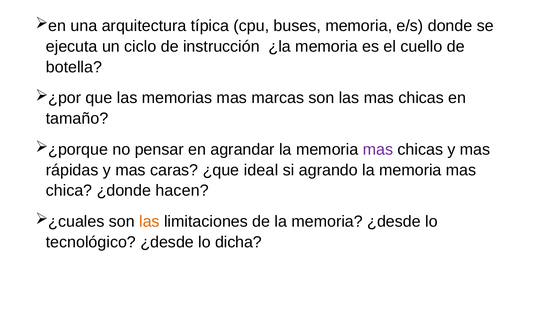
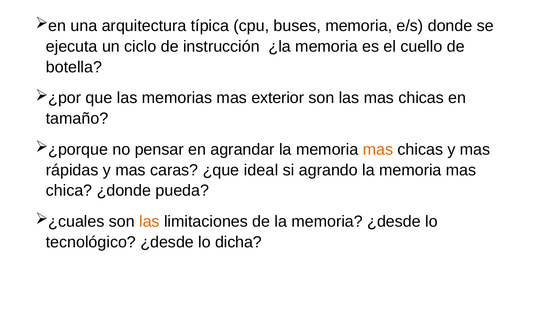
marcas: marcas -> exterior
mas at (378, 149) colour: purple -> orange
hacen: hacen -> pueda
